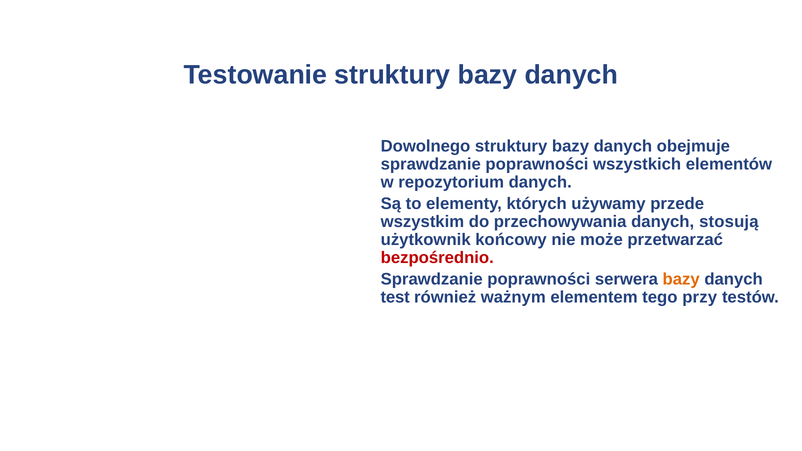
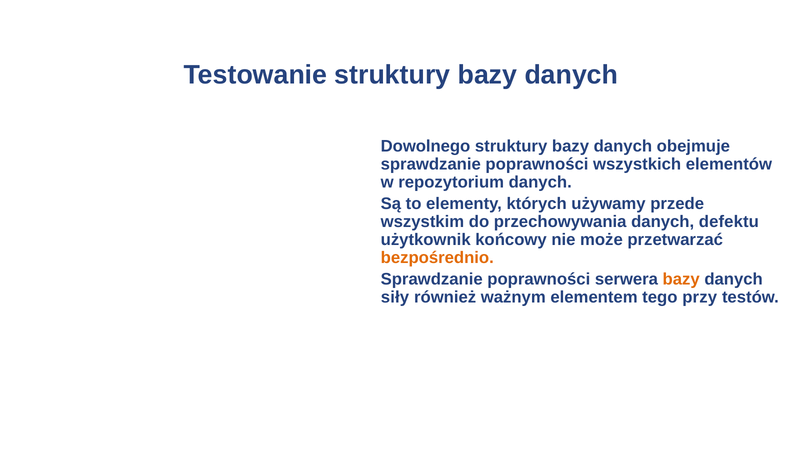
stosują: stosują -> defektu
bezpośrednio colour: red -> orange
test: test -> siły
